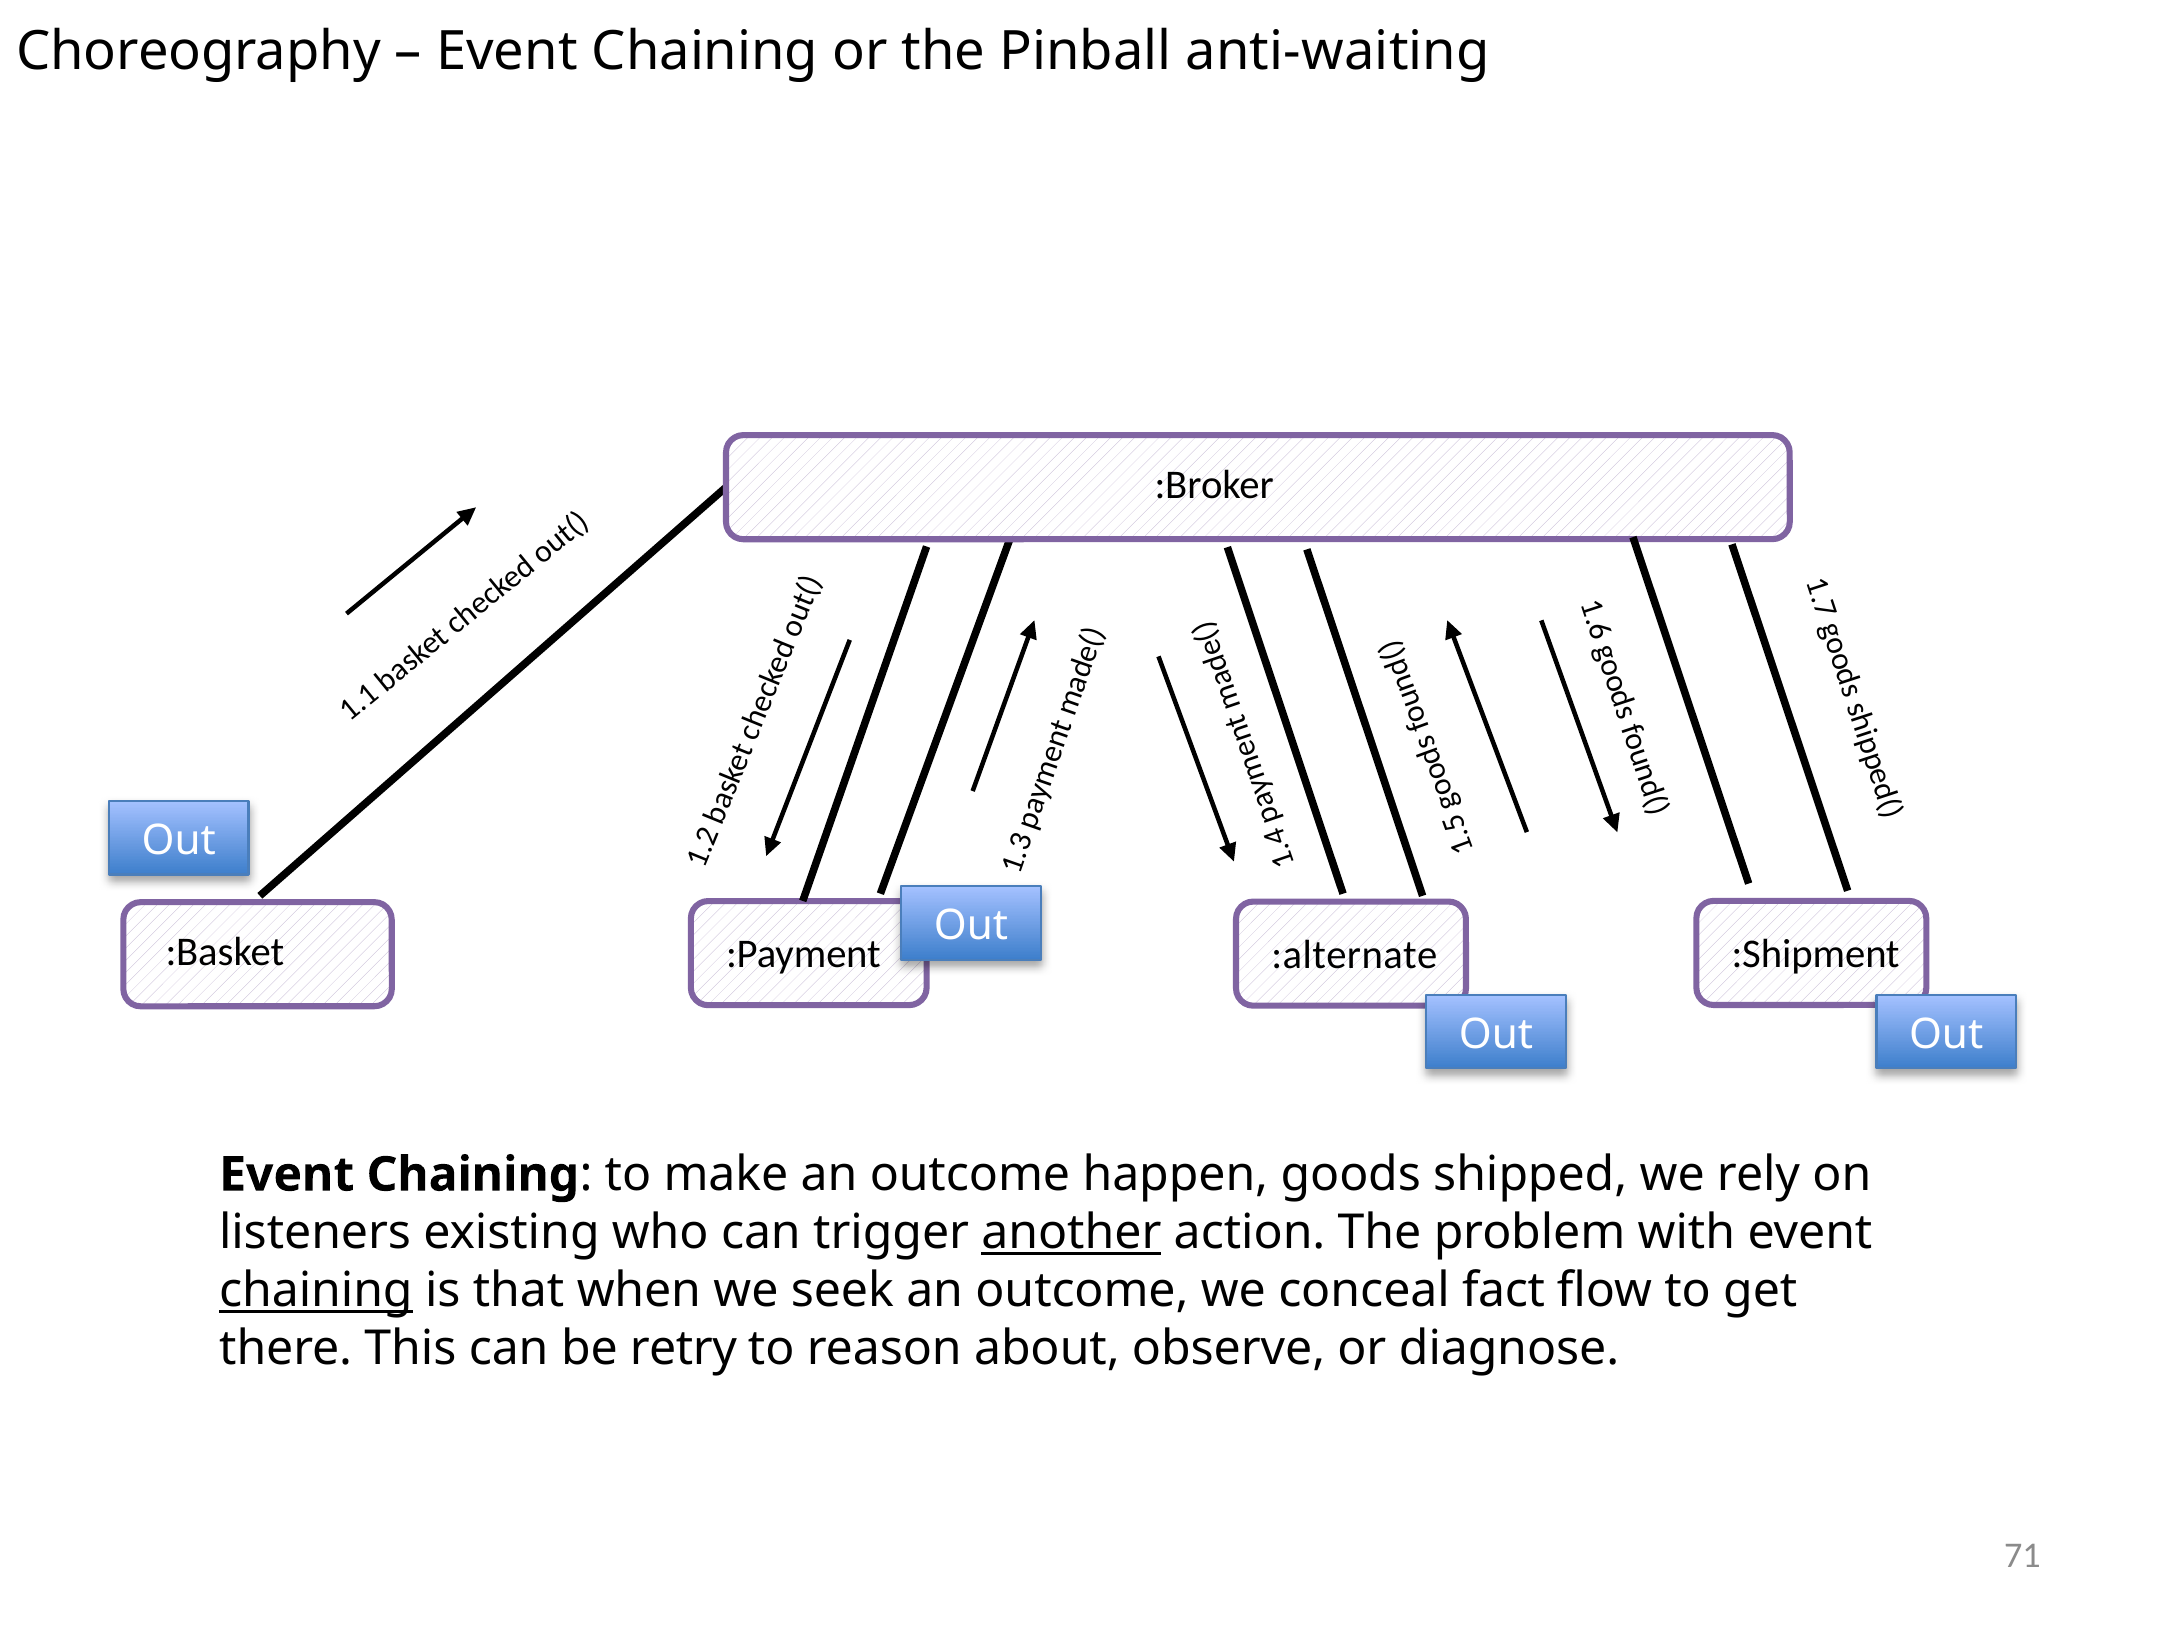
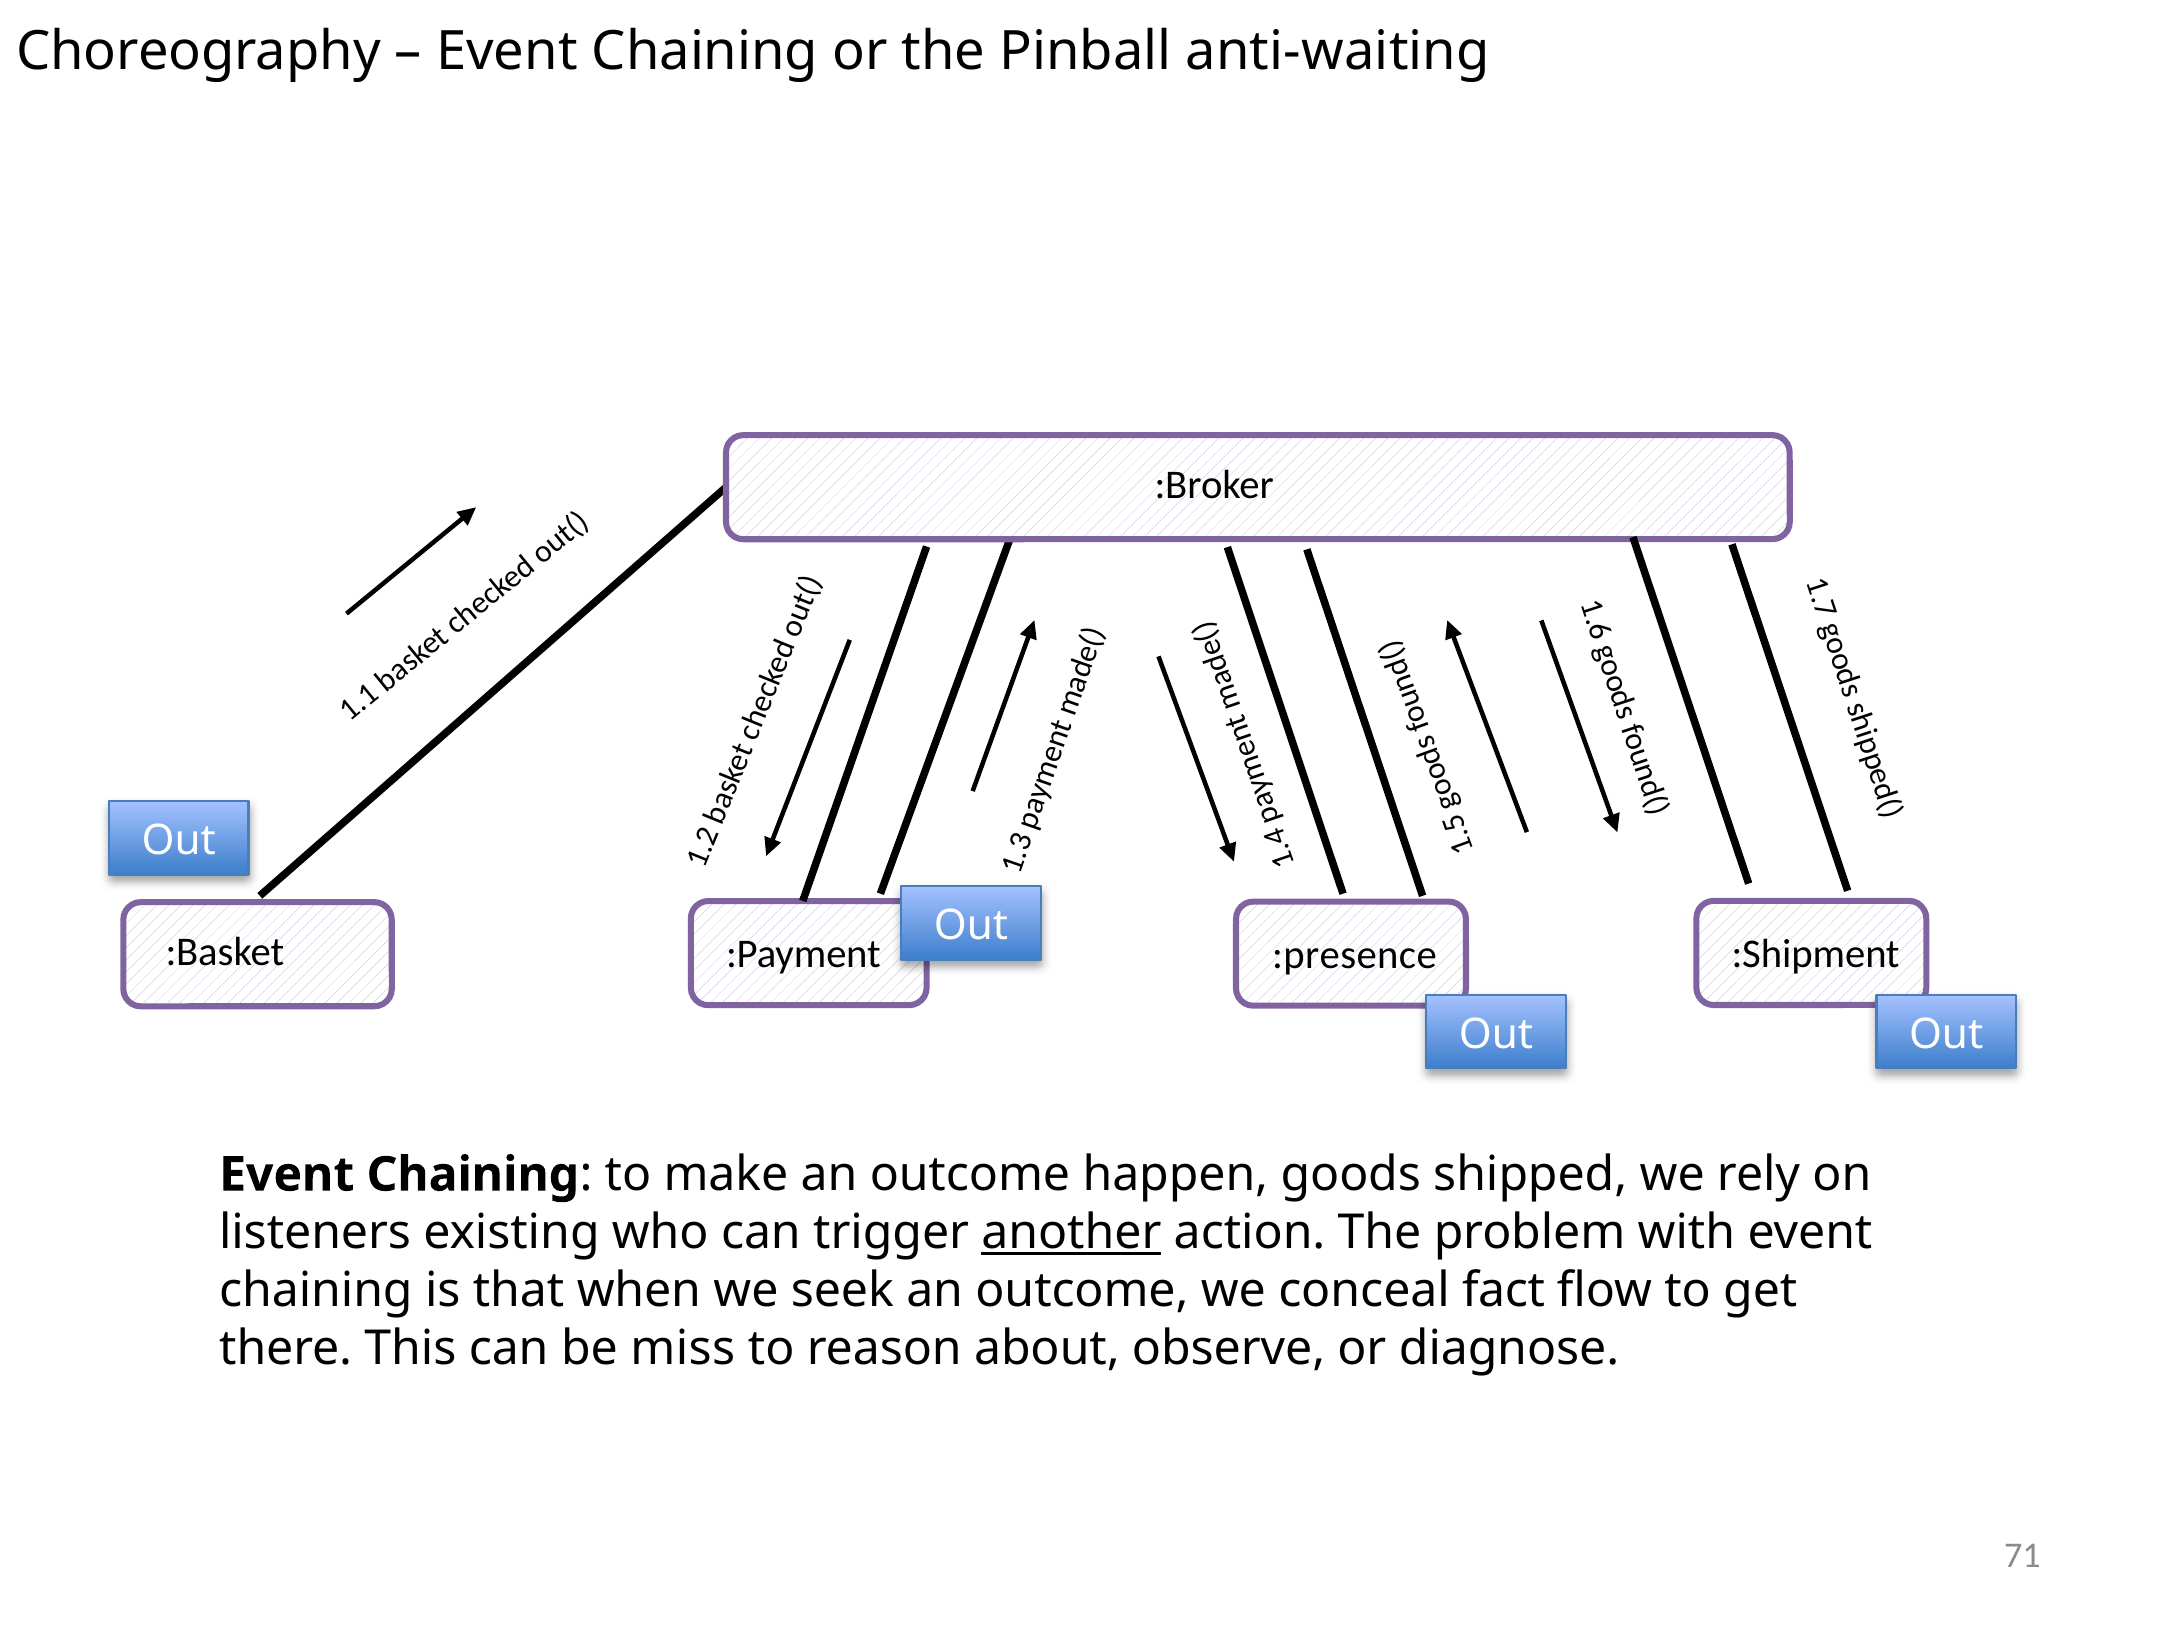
:alternate: :alternate -> :presence
chaining at (316, 1290) underline: present -> none
retry: retry -> miss
